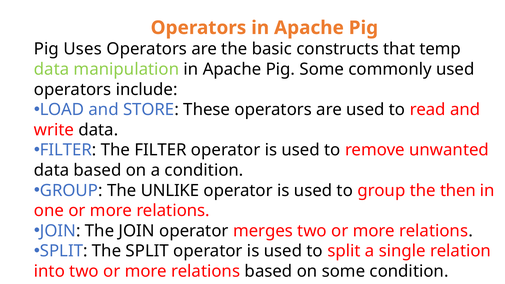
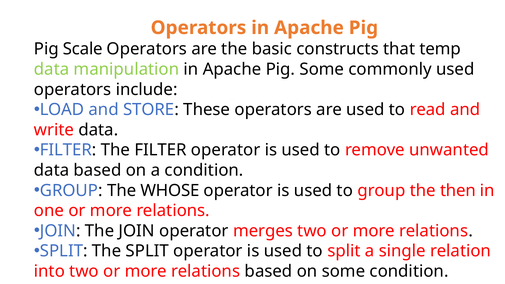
Uses: Uses -> Scale
UNLIKE: UNLIKE -> WHOSE
